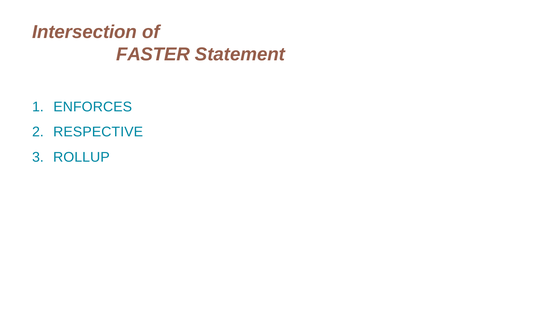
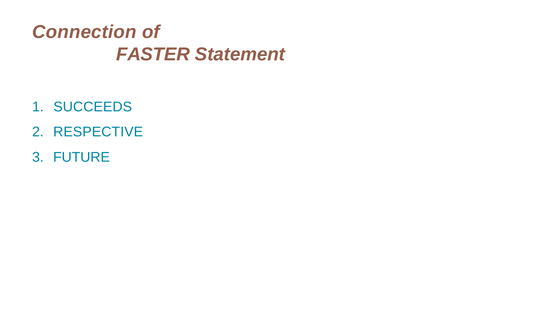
Intersection: Intersection -> Connection
ENFORCES: ENFORCES -> SUCCEEDS
ROLLUP: ROLLUP -> FUTURE
